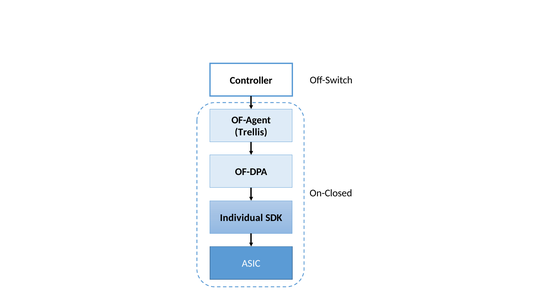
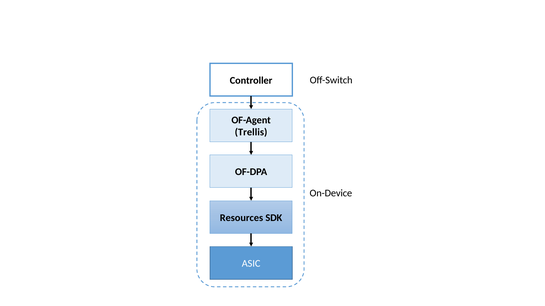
On-Closed: On-Closed -> On-Device
Individual: Individual -> Resources
